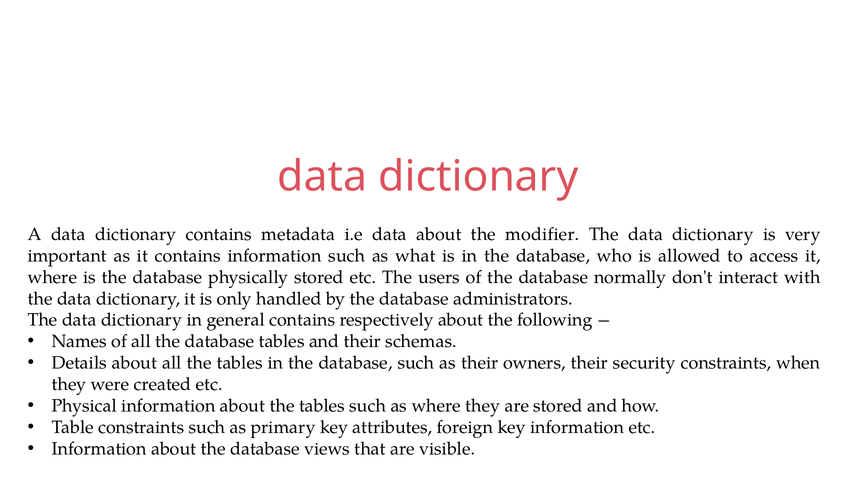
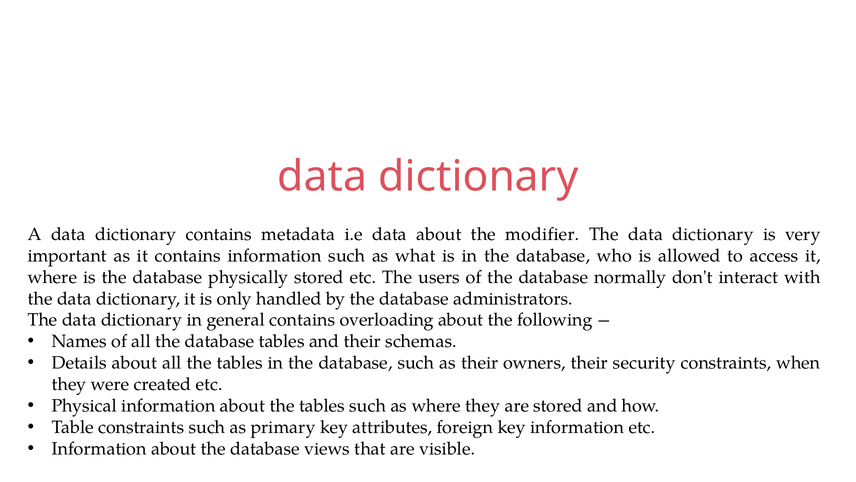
respectively: respectively -> overloading
